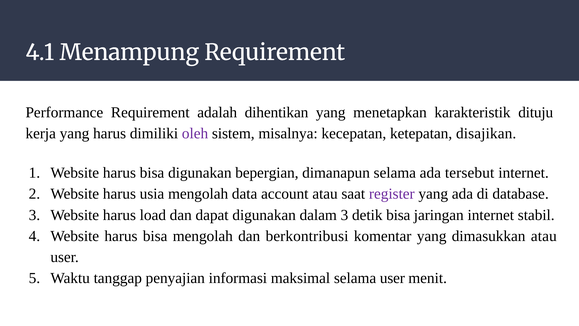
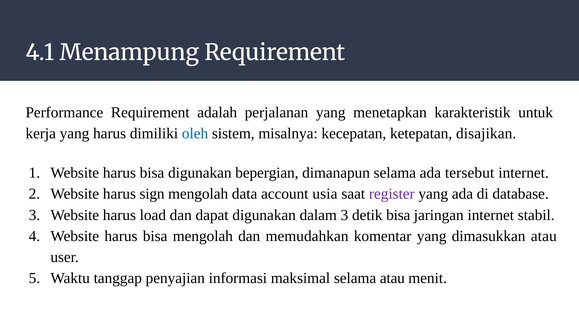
dihentikan: dihentikan -> perjalanan
dituju: dituju -> untuk
oleh colour: purple -> blue
usia: usia -> sign
account atau: atau -> usia
berkontribusi: berkontribusi -> memudahkan
selama user: user -> atau
